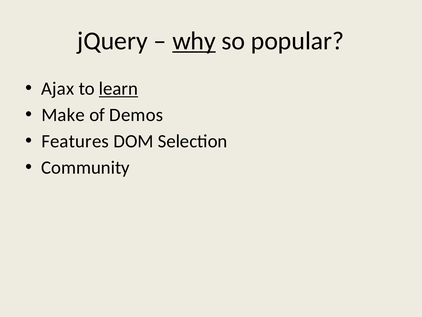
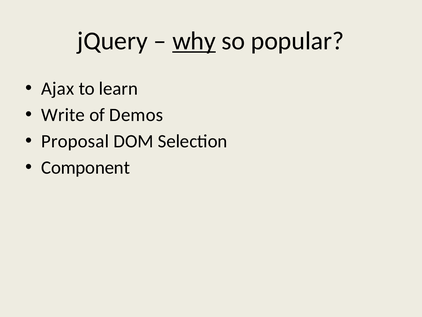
learn underline: present -> none
Make: Make -> Write
Features: Features -> Proposal
Community: Community -> Component
